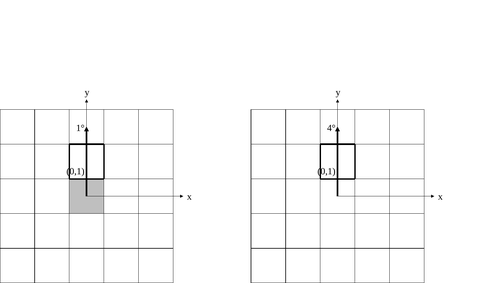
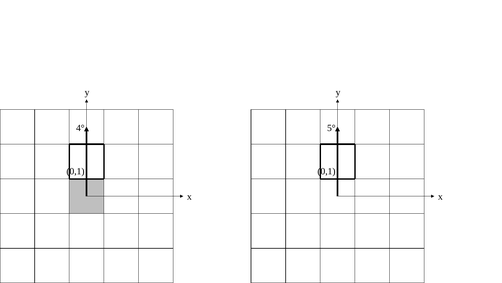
1°: 1° -> 4°
4°: 4° -> 5°
